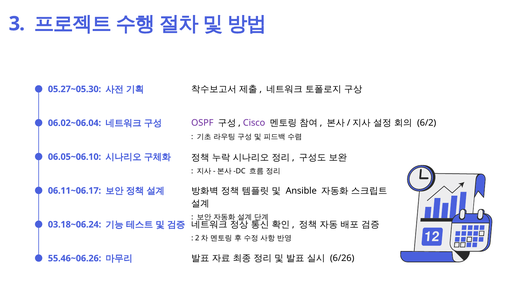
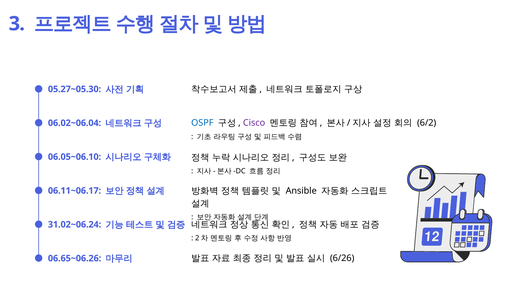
OSPF colour: purple -> blue
03.18~06.24: 03.18~06.24 -> 31.02~06.24
55.46~06.26: 55.46~06.26 -> 06.65~06.26
